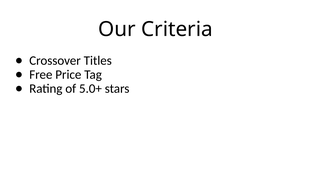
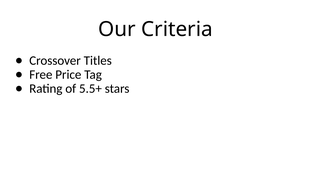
5.0+: 5.0+ -> 5.5+
